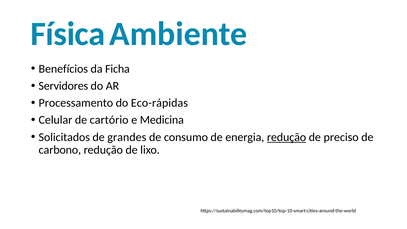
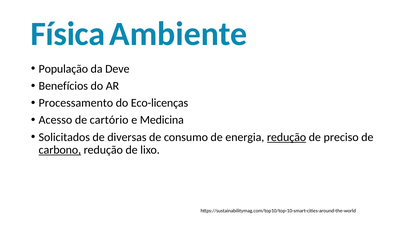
Benefícios: Benefícios -> População
Ficha: Ficha -> Deve
Servidores: Servidores -> Benefícios
Eco-rápidas: Eco-rápidas -> Eco-licenças
Celular: Celular -> Acesso
grandes: grandes -> diversas
carbono underline: none -> present
